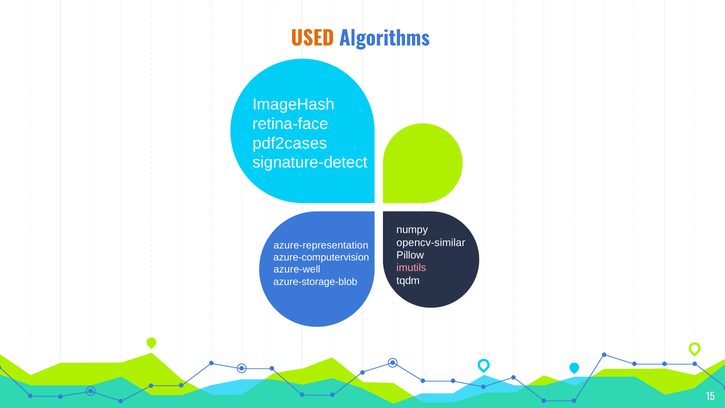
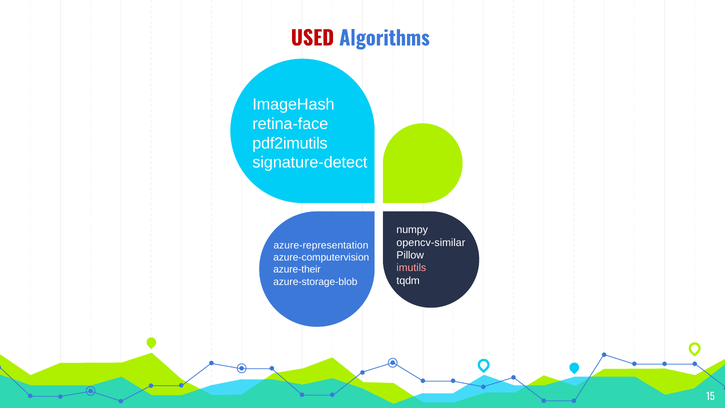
USED colour: orange -> red
pdf2cases: pdf2cases -> pdf2imutils
azure-well: azure-well -> azure-their
